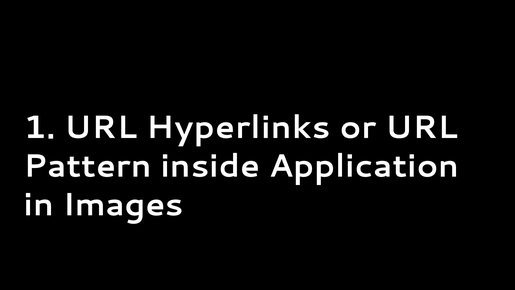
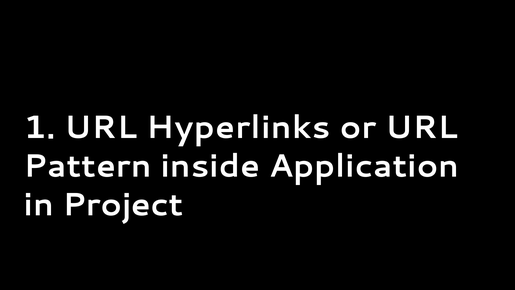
Images: Images -> Project
